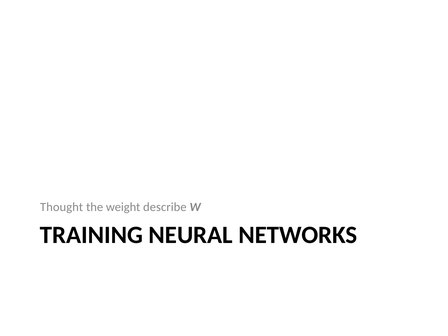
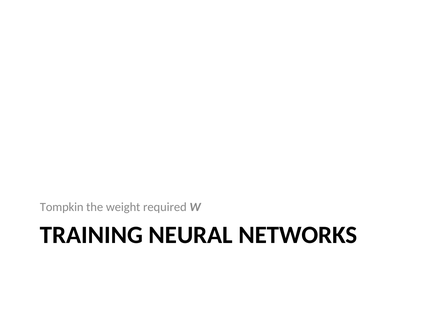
Thought: Thought -> Tompkin
describe: describe -> required
